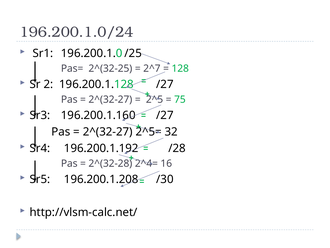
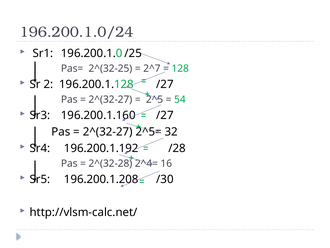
75: 75 -> 54
